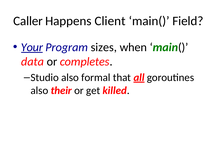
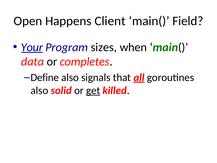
Caller: Caller -> Open
Studio: Studio -> Define
formal: formal -> signals
their: their -> solid
get underline: none -> present
